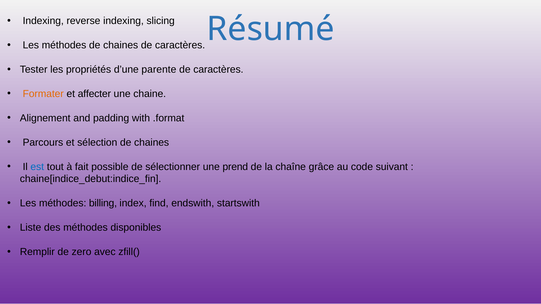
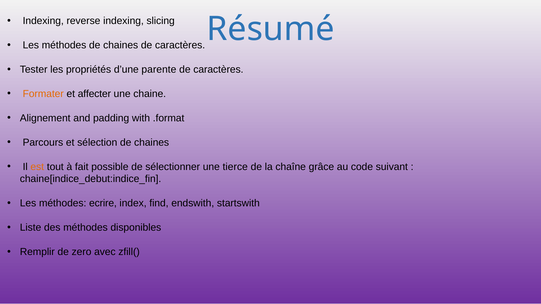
est colour: blue -> orange
prend: prend -> tierce
billing: billing -> ecrire
